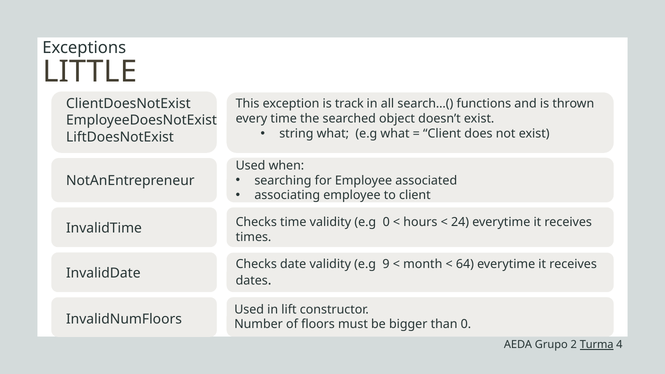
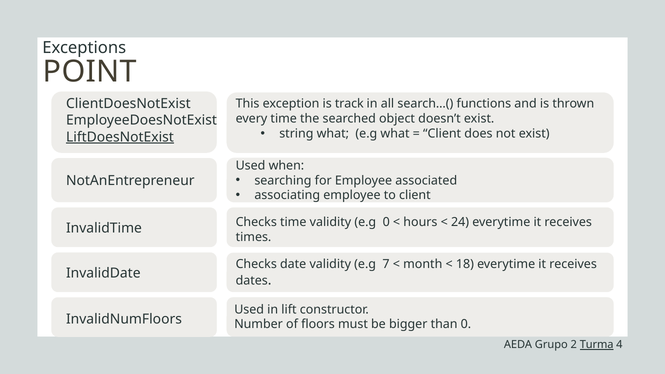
LITTLE: LITTLE -> POINT
LiftDoesNotExist underline: none -> present
9: 9 -> 7
64: 64 -> 18
